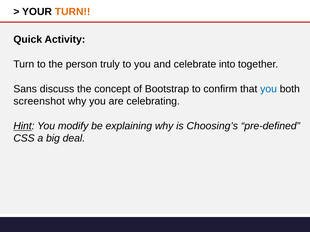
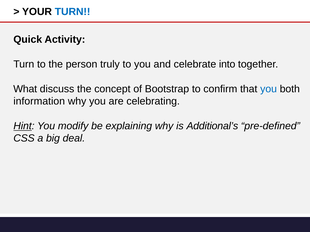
TURN at (73, 12) colour: orange -> blue
Sans: Sans -> What
screenshot: screenshot -> information
Choosing’s: Choosing’s -> Additional’s
